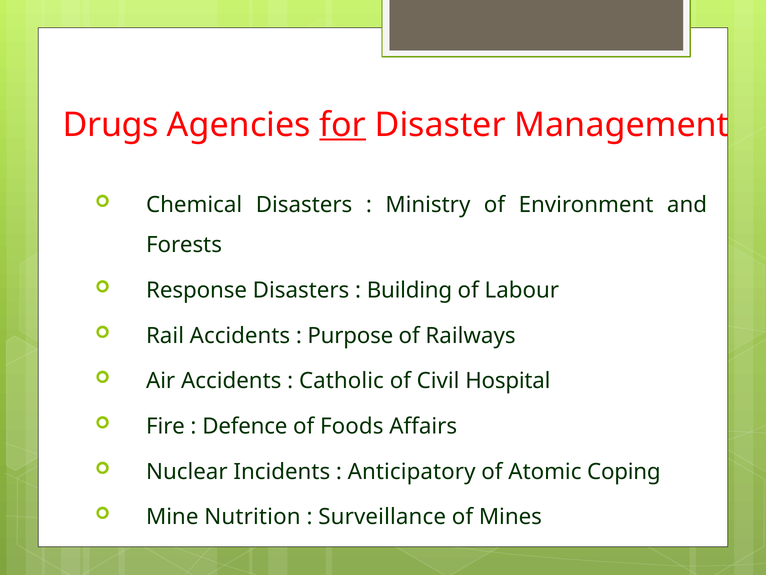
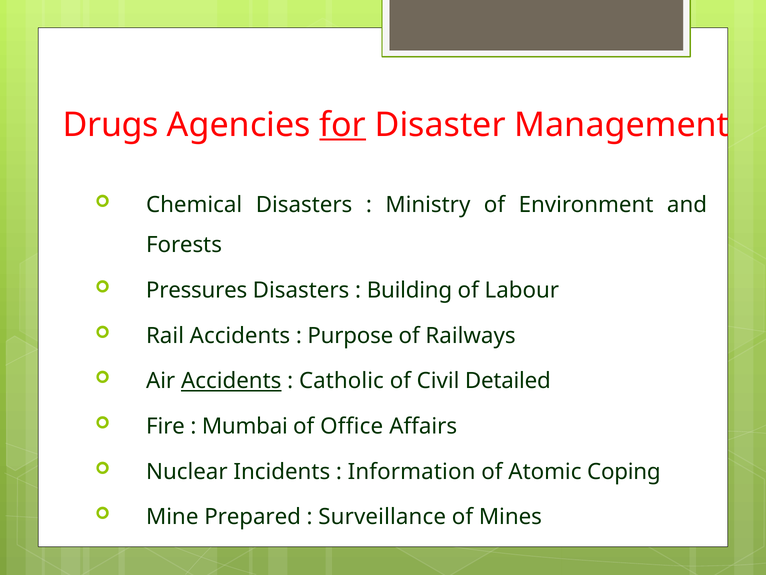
Response: Response -> Pressures
Accidents at (231, 381) underline: none -> present
Hospital: Hospital -> Detailed
Defence: Defence -> Mumbai
Foods: Foods -> Office
Anticipatory: Anticipatory -> Information
Nutrition: Nutrition -> Prepared
